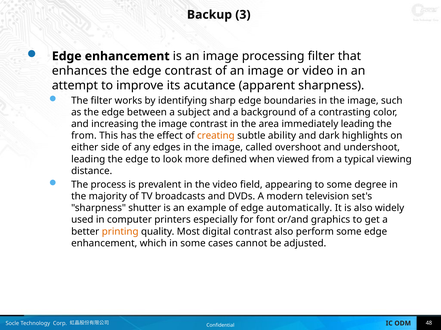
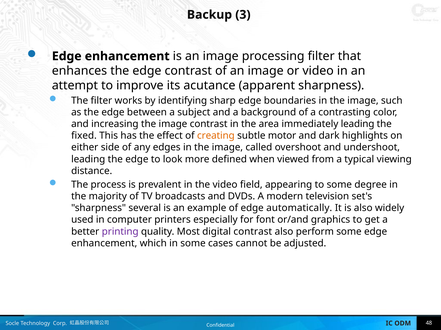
from at (84, 136): from -> fixed
ability: ability -> motor
shutter: shutter -> several
printing colour: orange -> purple
